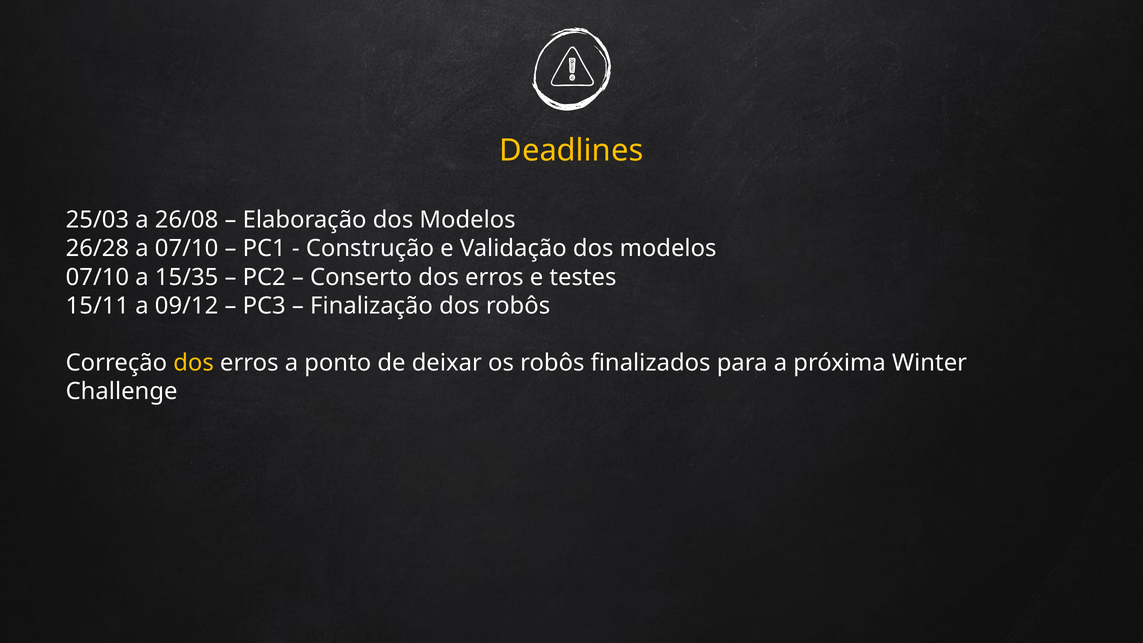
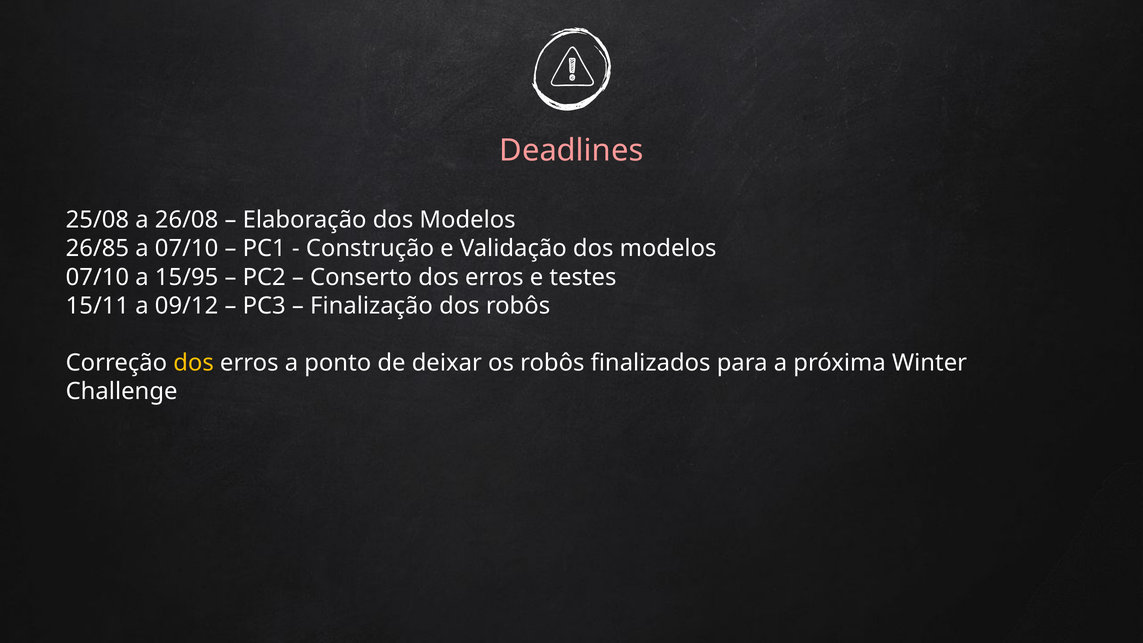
Deadlines colour: yellow -> pink
25/03: 25/03 -> 25/08
26/28: 26/28 -> 26/85
15/35: 15/35 -> 15/95
